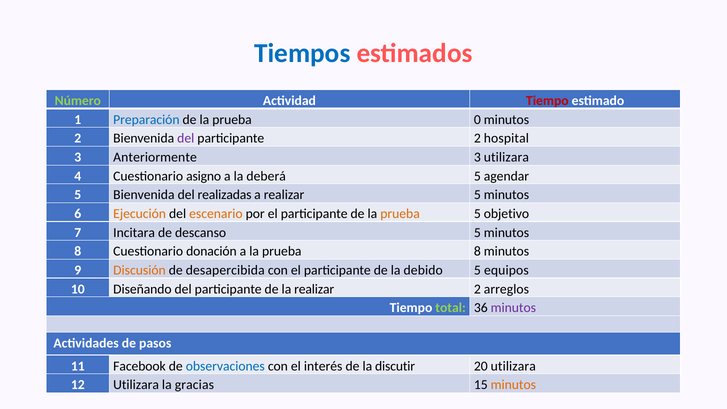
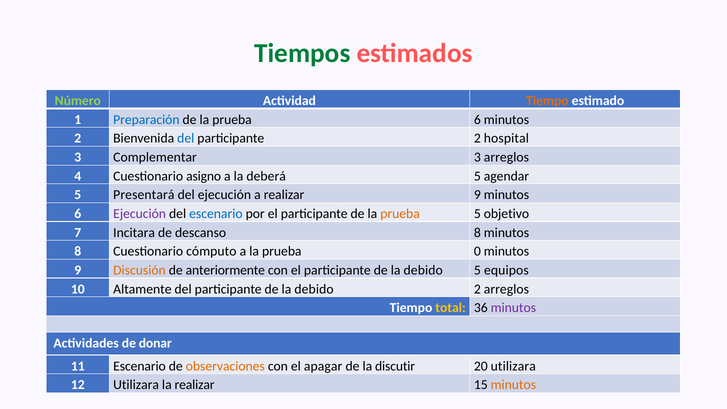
Tiempos colour: blue -> green
Tiempo at (547, 101) colour: red -> orange
prueba 0: 0 -> 6
del at (186, 138) colour: purple -> blue
Anteriormente: Anteriormente -> Complementar
3 utilizara: utilizara -> arreglos
5 Bienvenida: Bienvenida -> Presentará
del realizadas: realizadas -> ejecución
realizar 5: 5 -> 9
Ejecución at (140, 214) colour: orange -> purple
escenario at (216, 214) colour: orange -> blue
descanso 5: 5 -> 8
donación: donación -> cómputo
prueba 8: 8 -> 0
desapercibida: desapercibida -> anteriormente
Diseñando: Diseñando -> Altamente
realizar at (314, 289): realizar -> debido
total colour: light green -> yellow
pasos: pasos -> donar
11 Facebook: Facebook -> Escenario
observaciones colour: blue -> orange
interés: interés -> apagar
la gracias: gracias -> realizar
